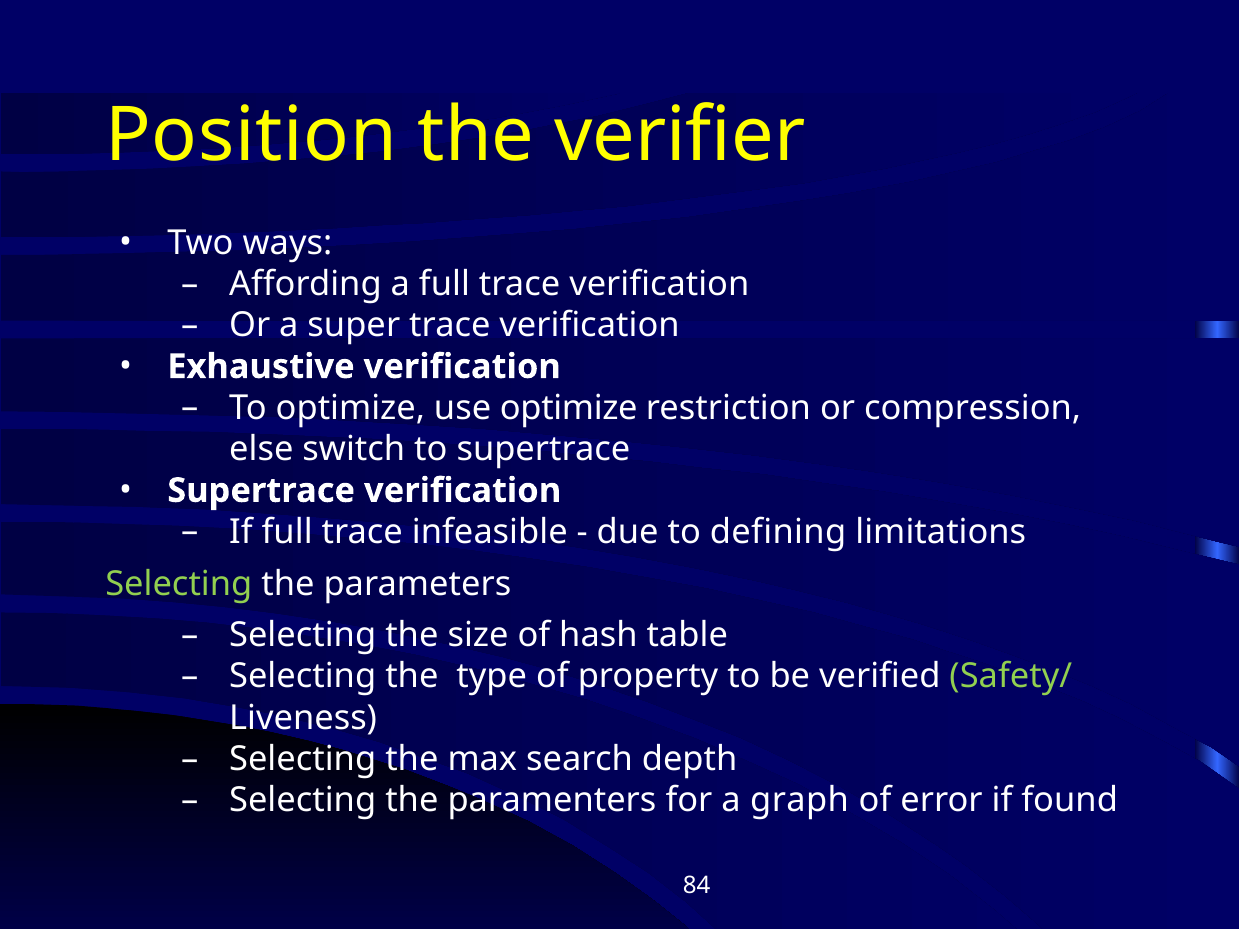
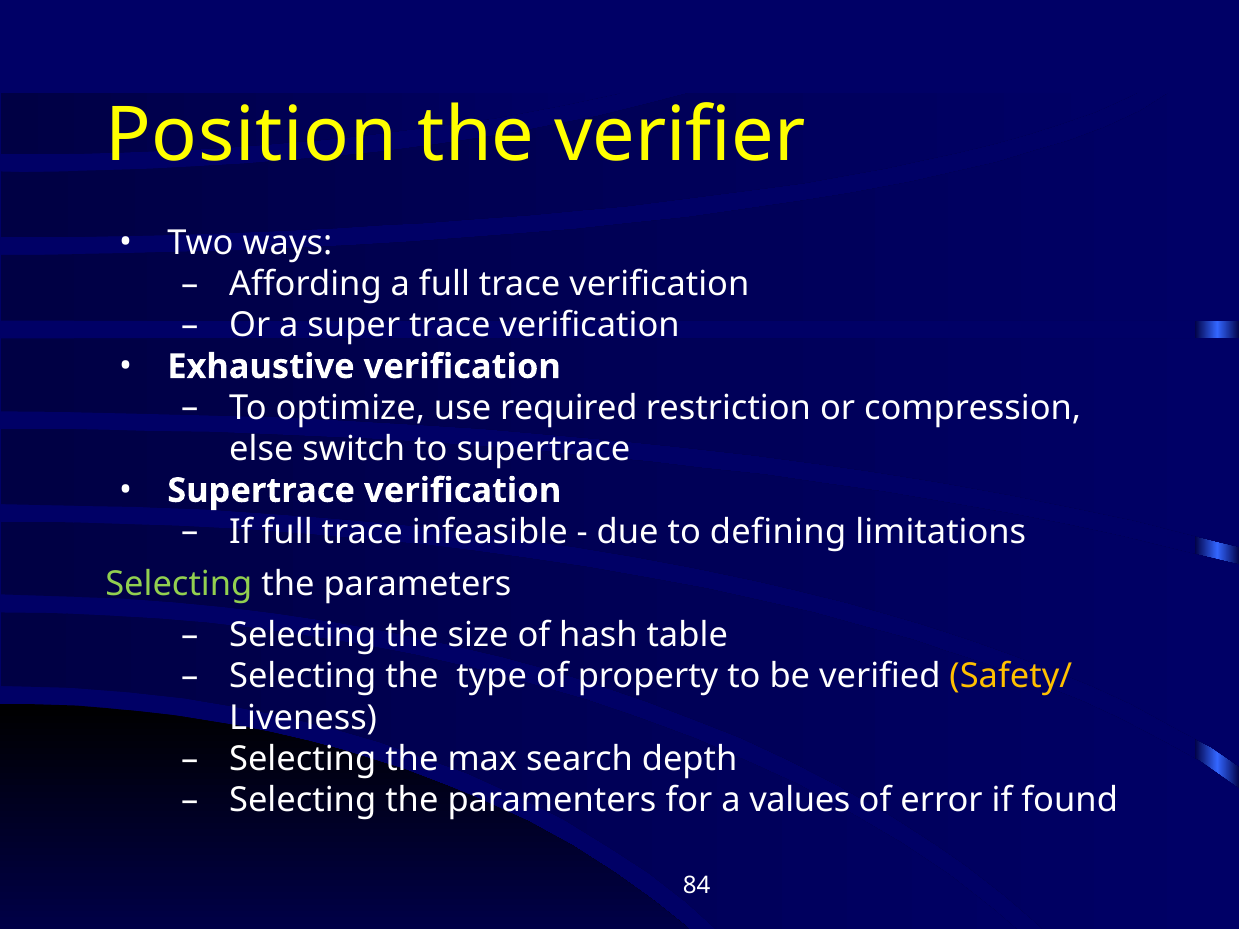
use optimize: optimize -> required
Safety/ colour: light green -> yellow
graph: graph -> values
